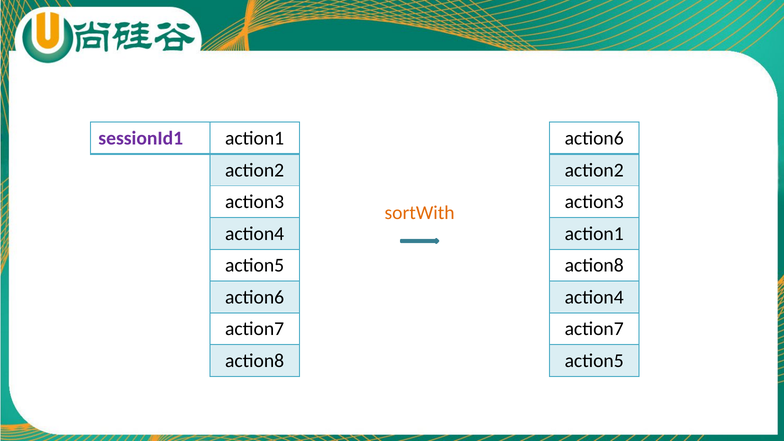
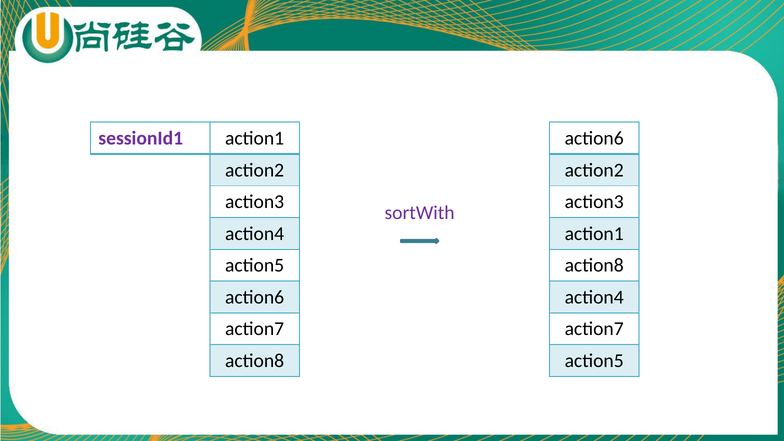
sortWith colour: orange -> purple
